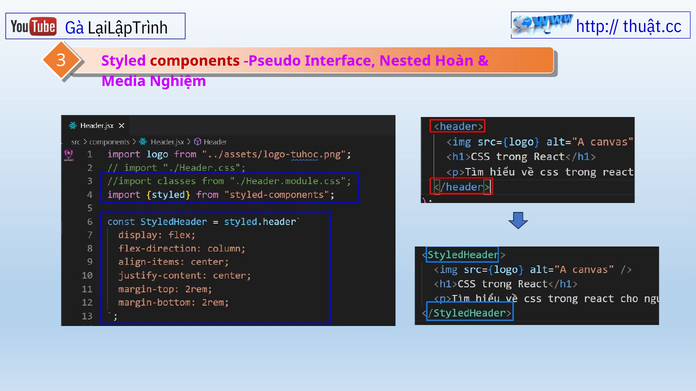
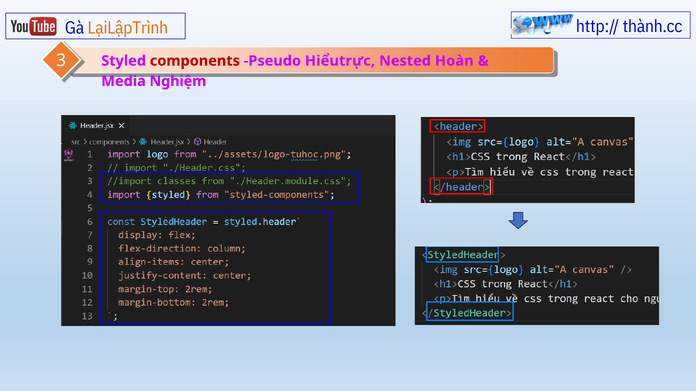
LạiLậpTrình colour: black -> orange
thuật.cc: thuật.cc -> thành.cc
Interface: Interface -> Hiểutrực
